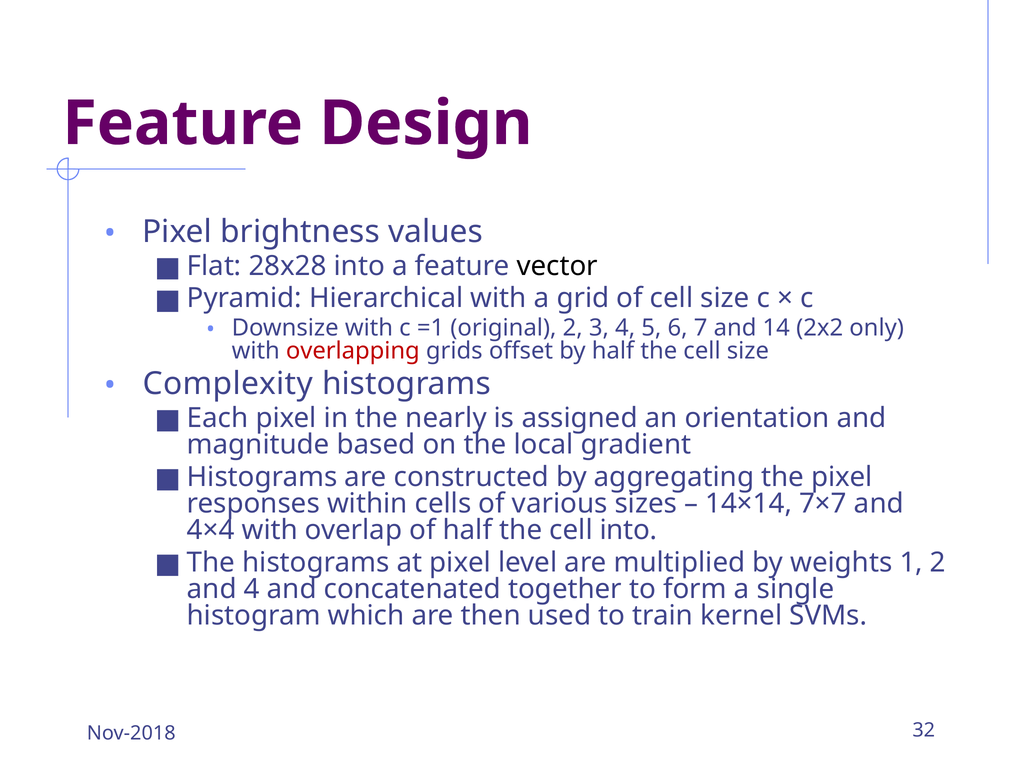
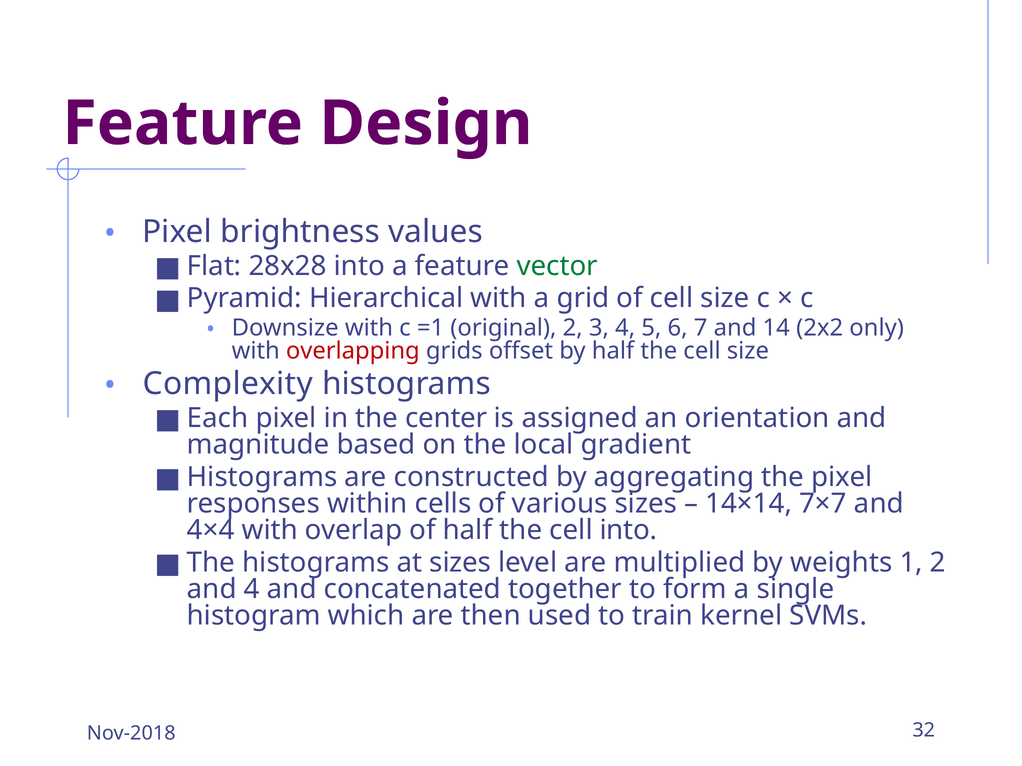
vector colour: black -> green
nearly: nearly -> center
at pixel: pixel -> sizes
